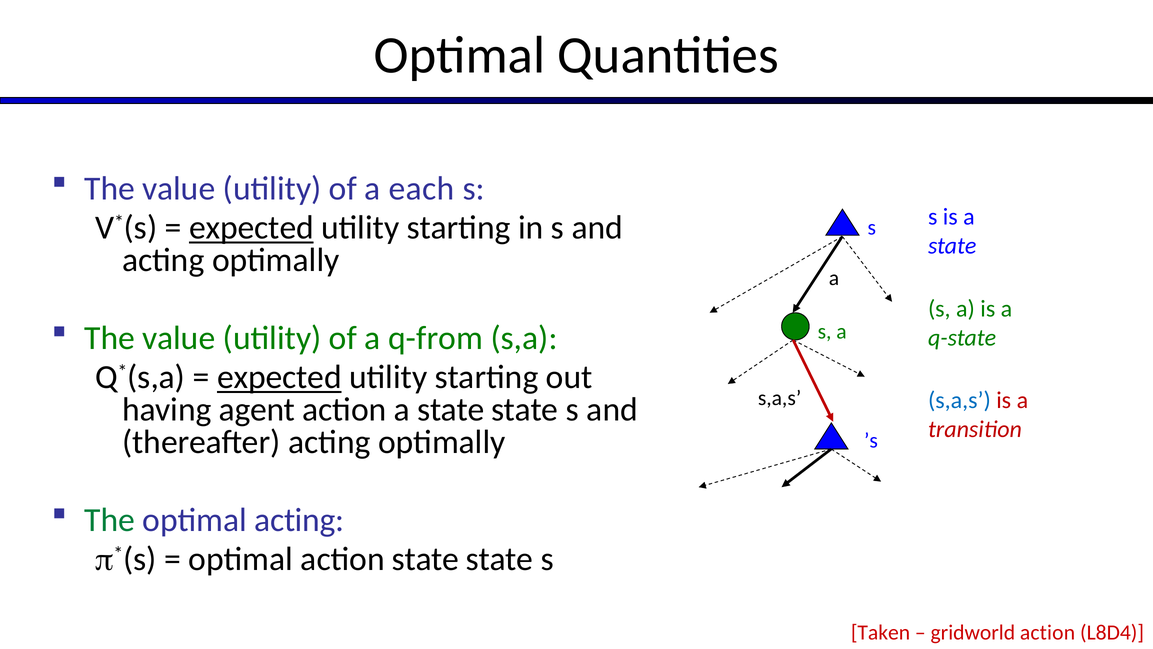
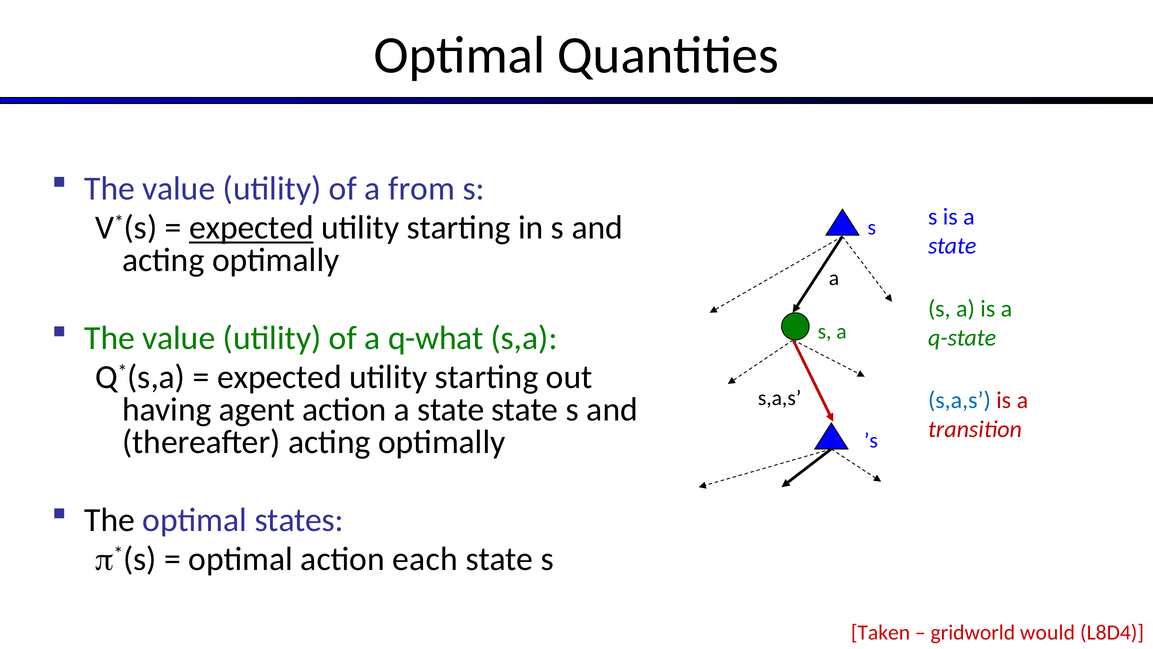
each: each -> from
q-from: q-from -> q-what
expected at (279, 377) underline: present -> none
The at (110, 520) colour: green -> black
optimal acting: acting -> states
action state: state -> each
gridworld action: action -> would
